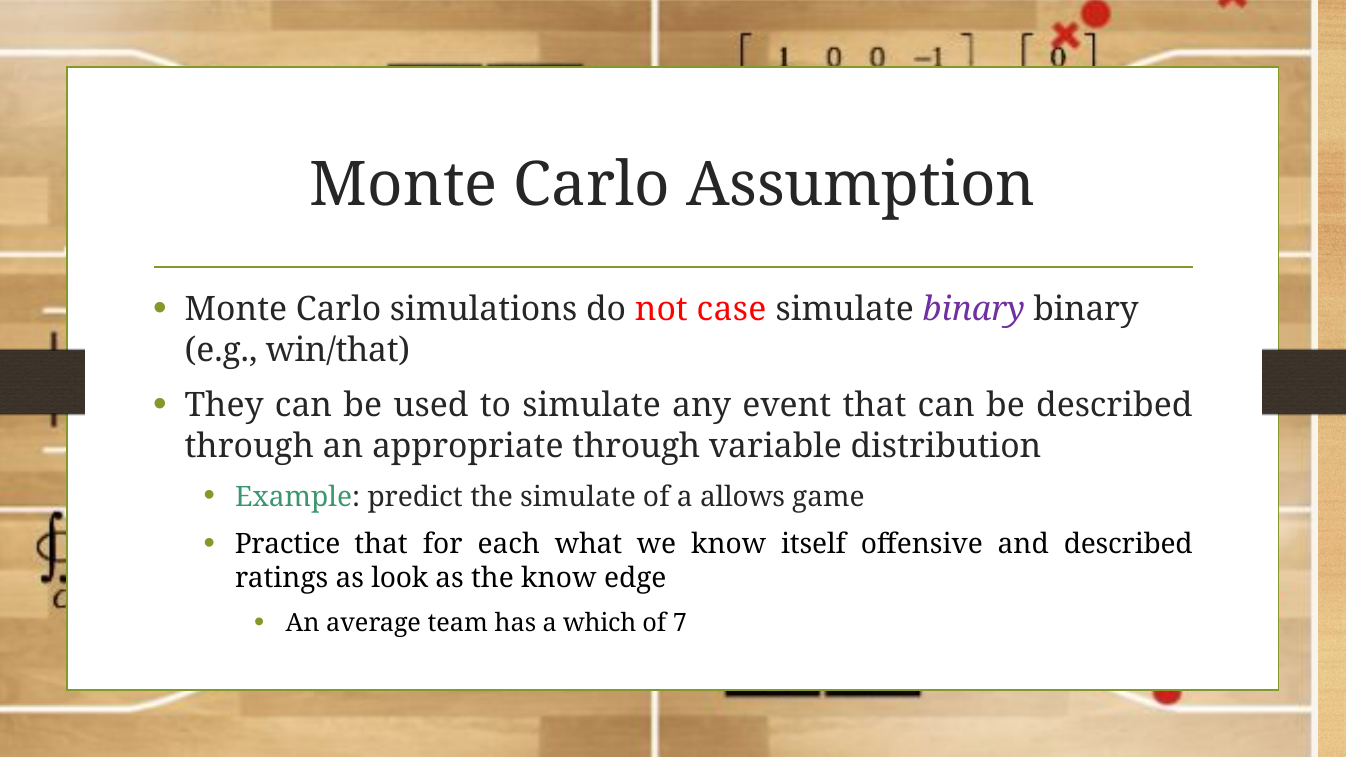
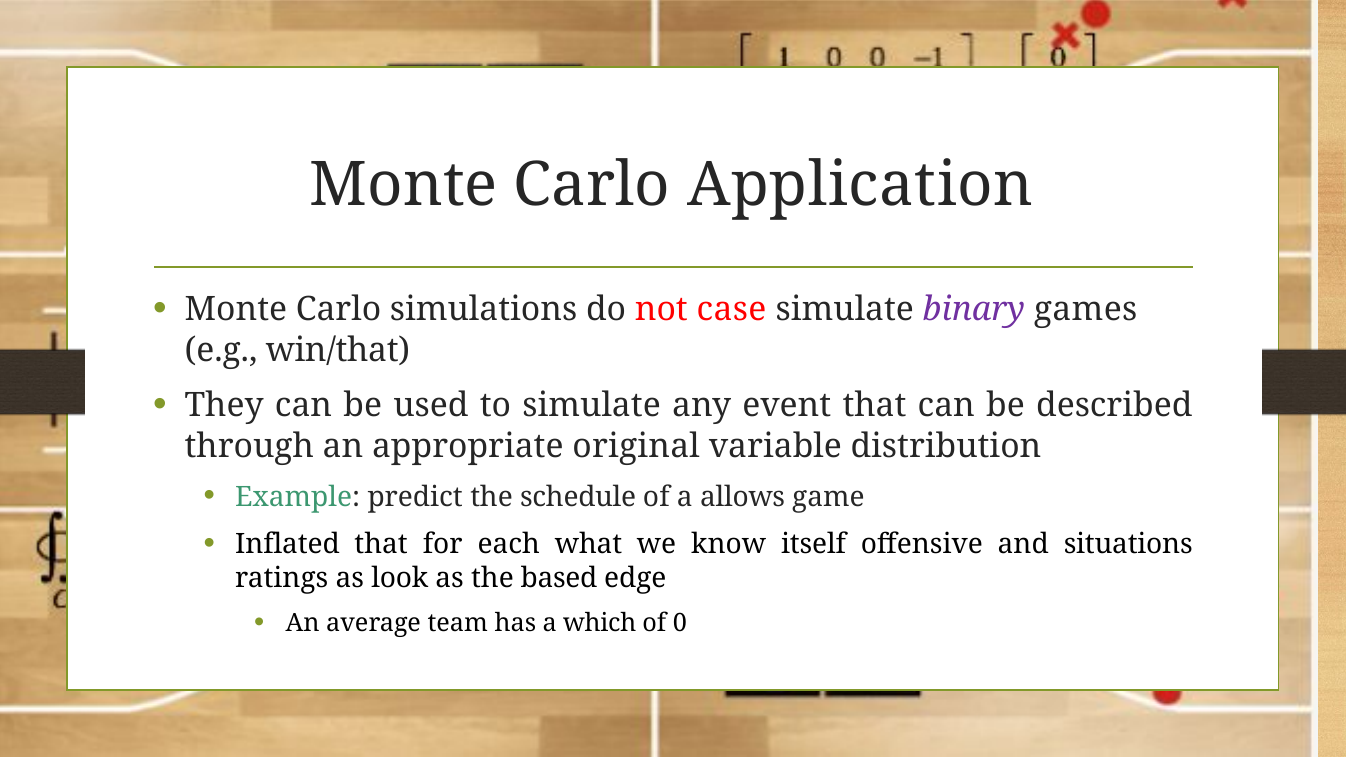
Assumption: Assumption -> Application
binary binary: binary -> games
appropriate through: through -> original
the simulate: simulate -> schedule
Practice: Practice -> Inflated
and described: described -> situations
the know: know -> based
7: 7 -> 0
